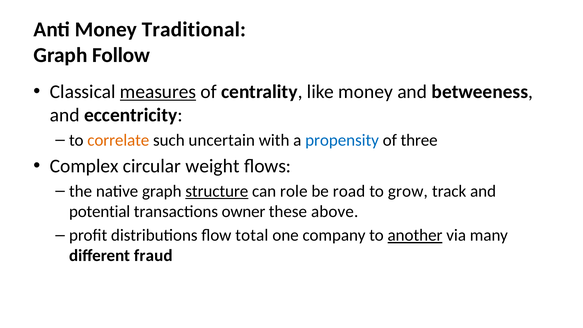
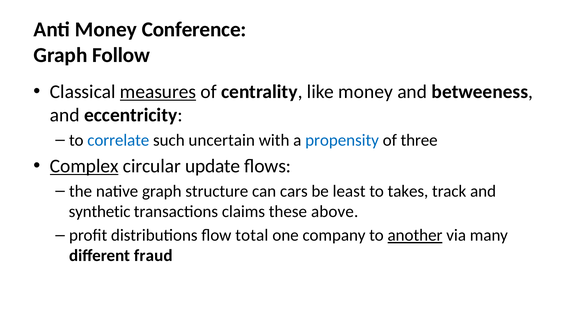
Traditional: Traditional -> Conference
correlate colour: orange -> blue
Complex underline: none -> present
weight: weight -> update
structure underline: present -> none
role: role -> cars
road: road -> least
grow: grow -> takes
potential: potential -> synthetic
owner: owner -> claims
